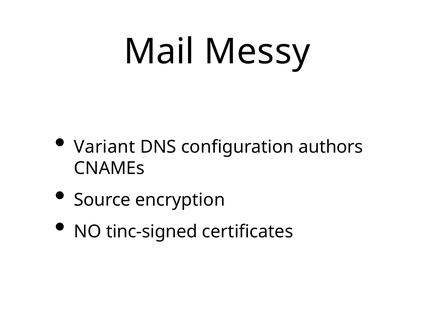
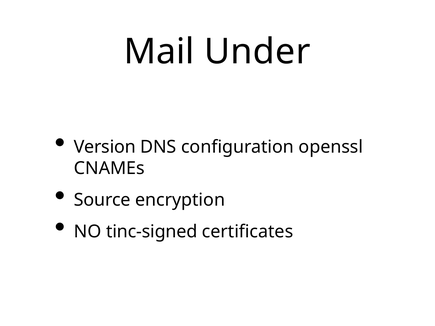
Messy: Messy -> Under
Variant: Variant -> Version
authors: authors -> openssl
